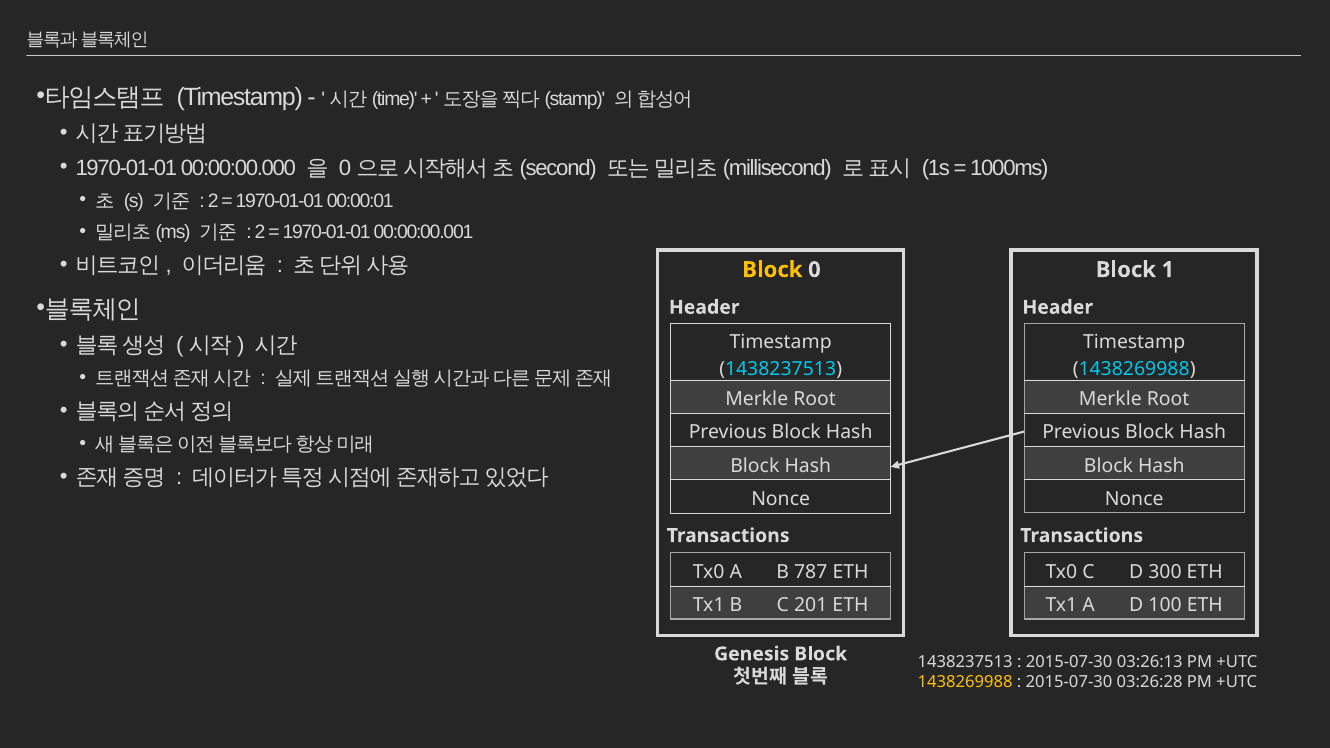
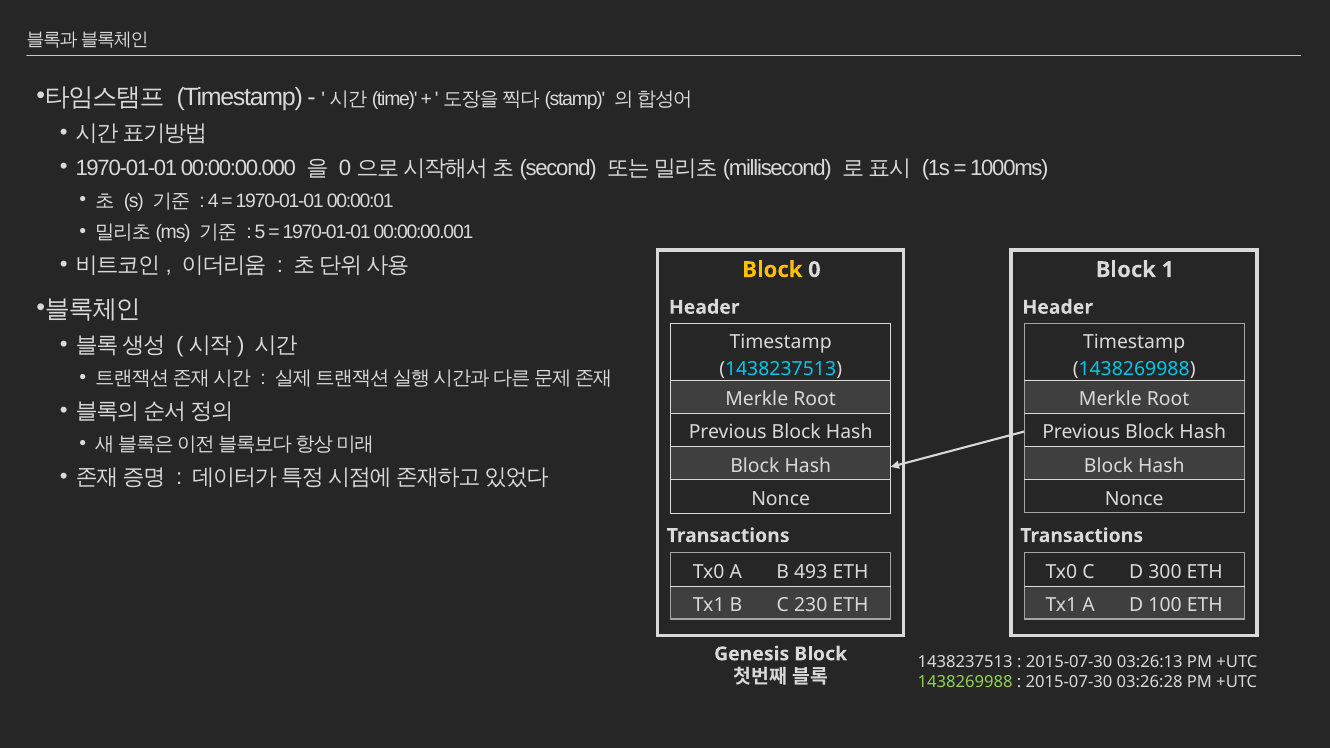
2 at (213, 201): 2 -> 4
2 at (260, 232): 2 -> 5
787: 787 -> 493
201: 201 -> 230
1438269988 at (965, 682) colour: yellow -> light green
